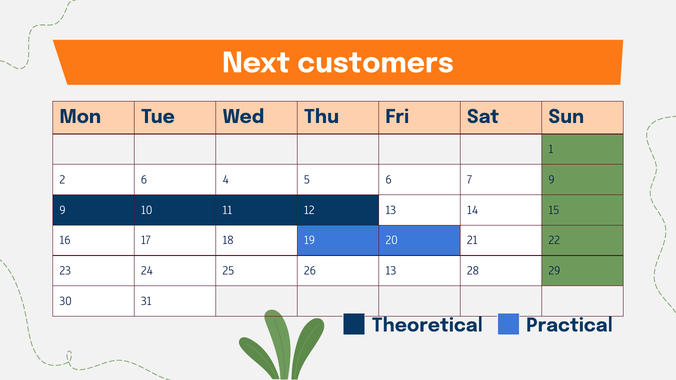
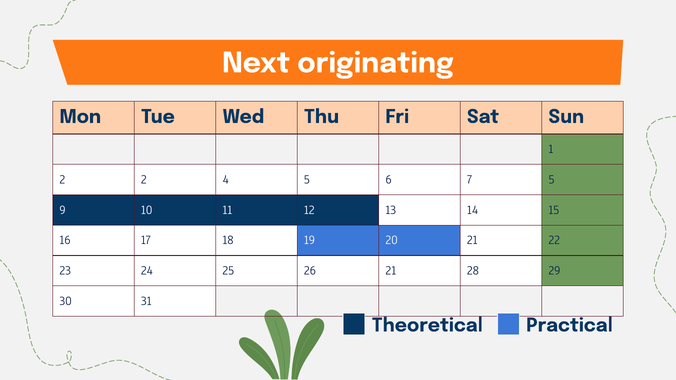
customers: customers -> originating
2 6: 6 -> 2
7 9: 9 -> 5
26 13: 13 -> 21
